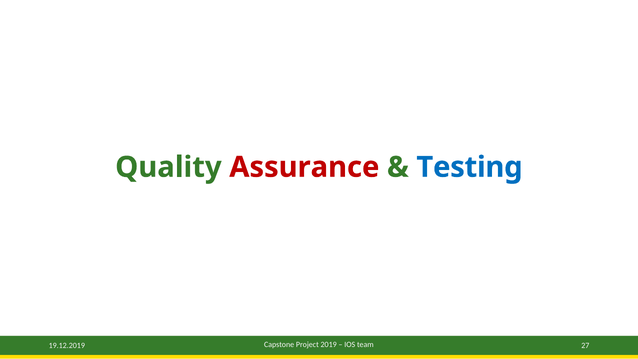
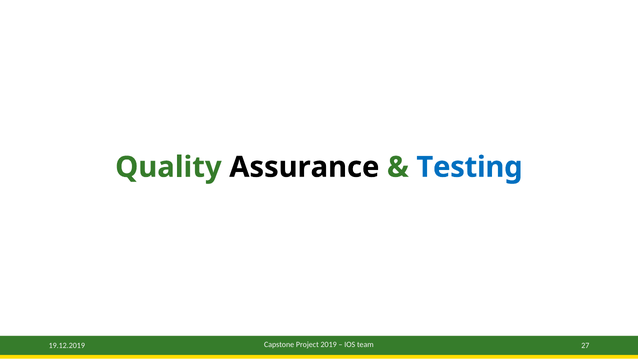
Assurance colour: red -> black
